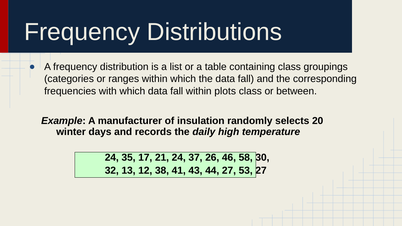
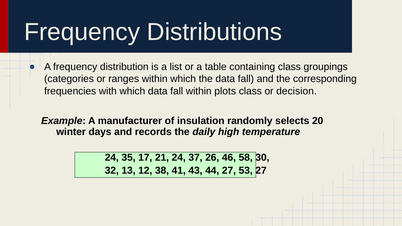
between: between -> decision
